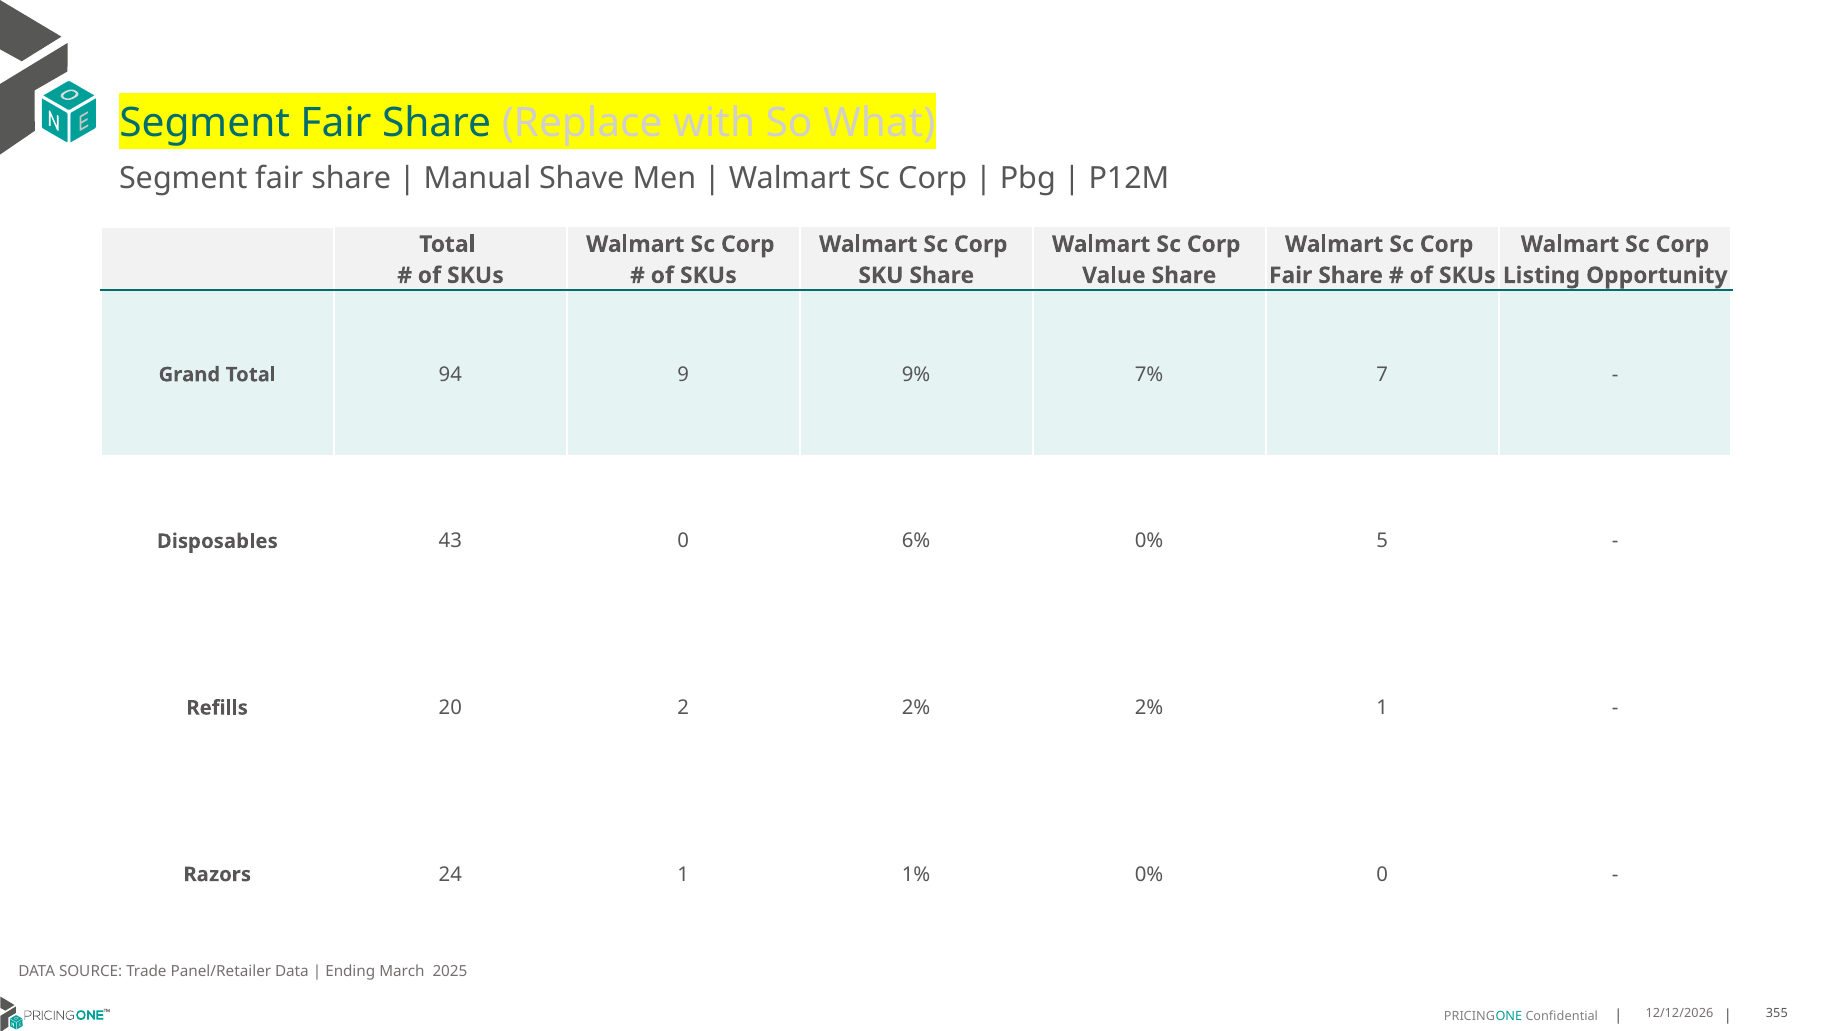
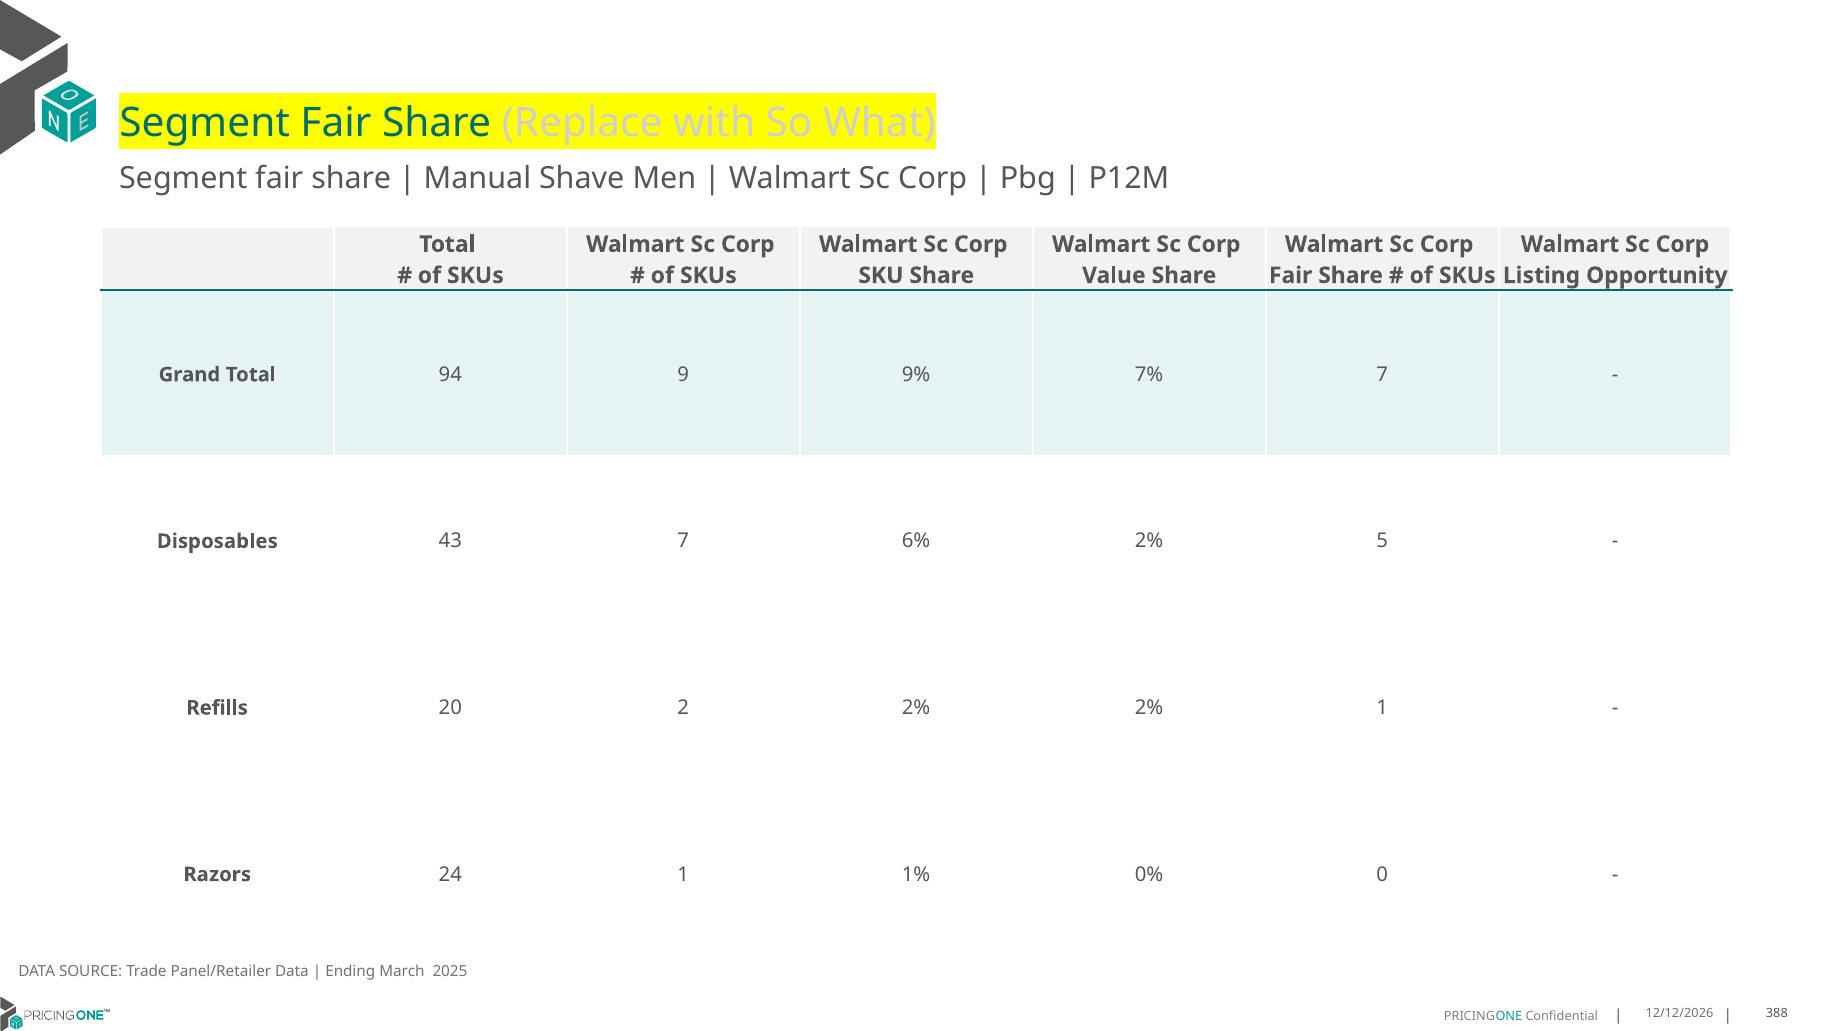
43 0: 0 -> 7
6% 0%: 0% -> 2%
355: 355 -> 388
